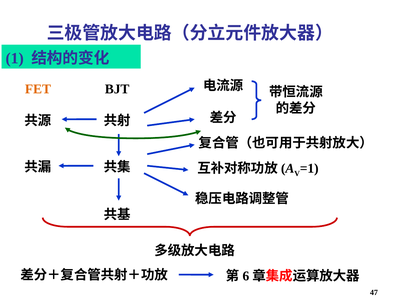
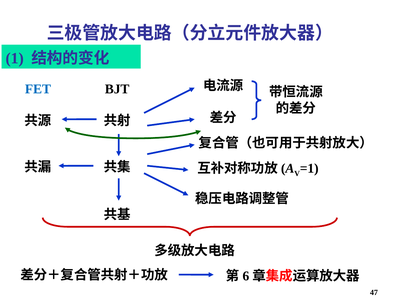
FET colour: orange -> blue
